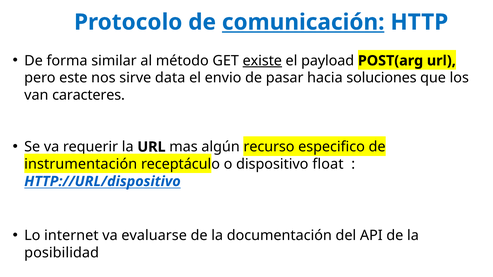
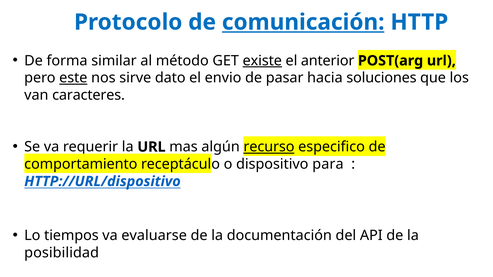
payload: payload -> anterior
este underline: none -> present
data: data -> dato
recurso underline: none -> present
instrumentación: instrumentación -> comportamiento
float: float -> para
internet: internet -> tiempos
